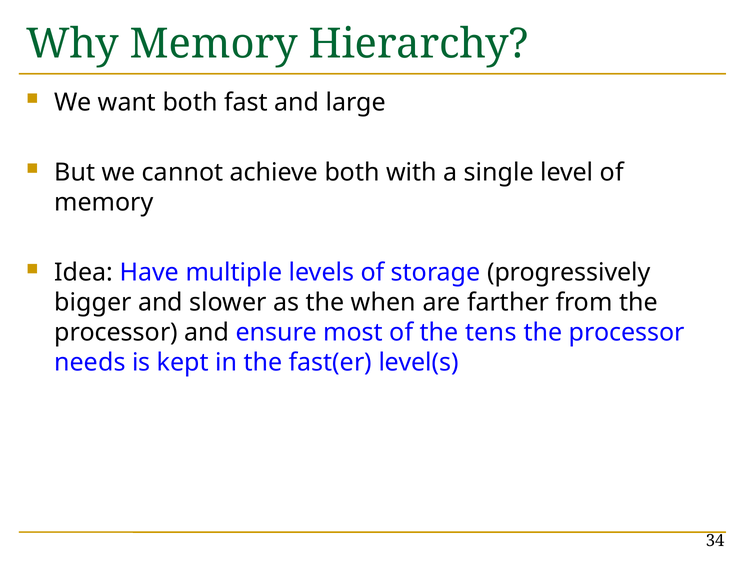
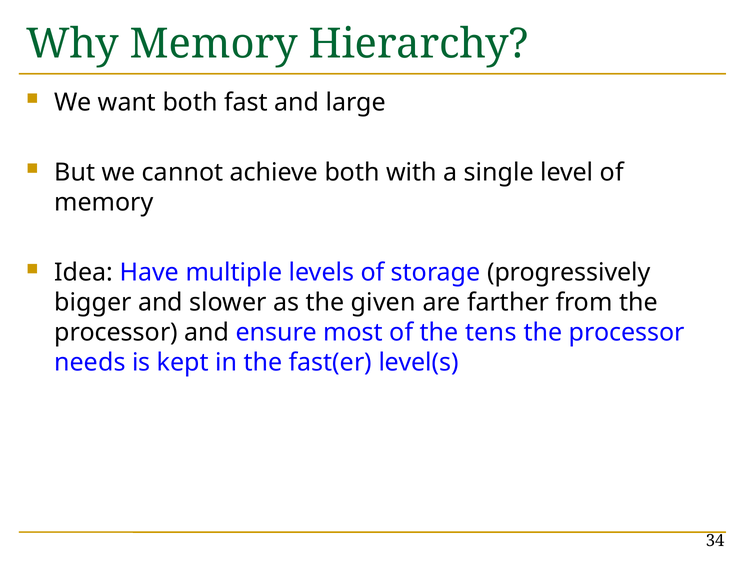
when: when -> given
